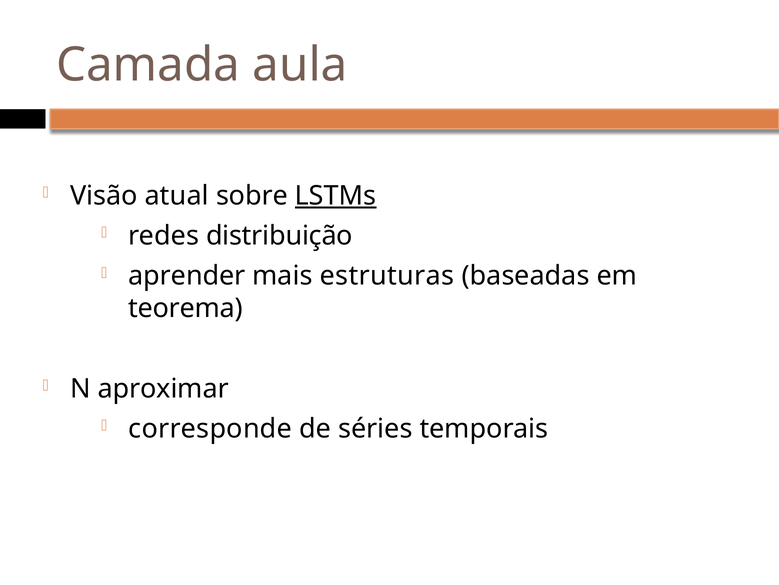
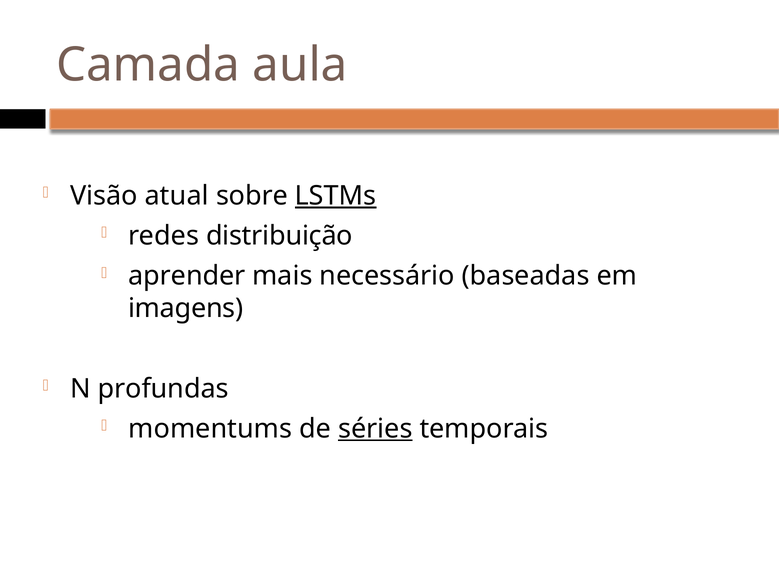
estruturas: estruturas -> necessário
teorema: teorema -> imagens
aproximar: aproximar -> profundas
corresponde: corresponde -> momentums
séries underline: none -> present
